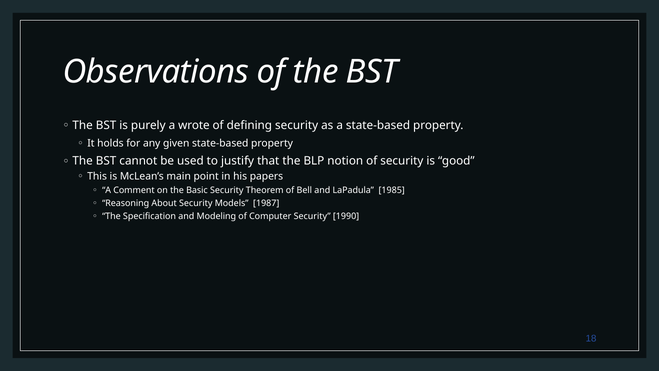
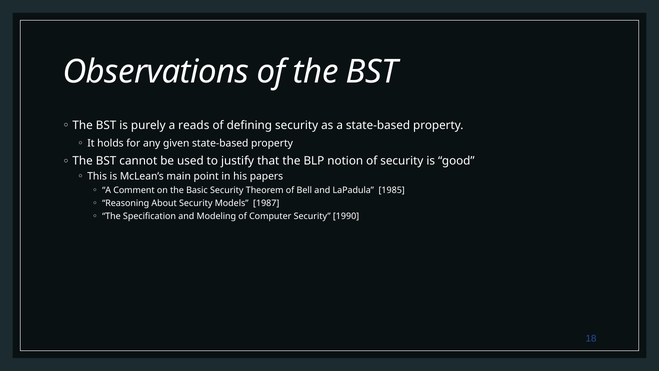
wrote: wrote -> reads
